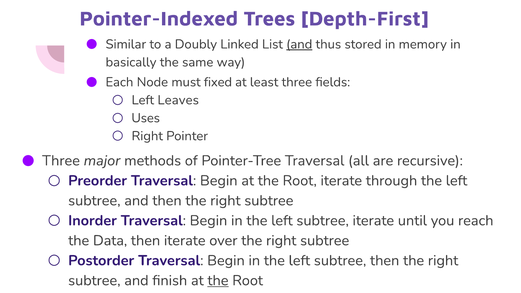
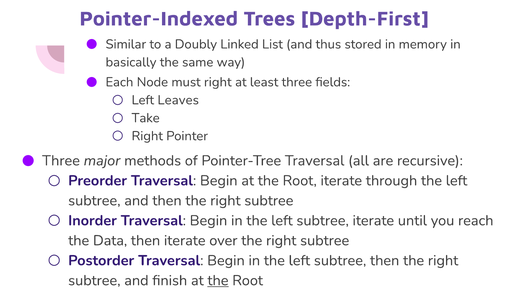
and at (299, 44) underline: present -> none
must fixed: fixed -> right
Uses: Uses -> Take
